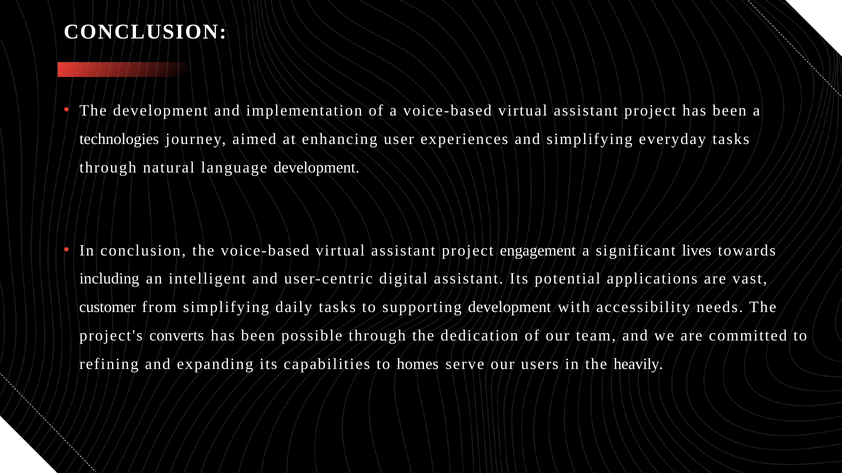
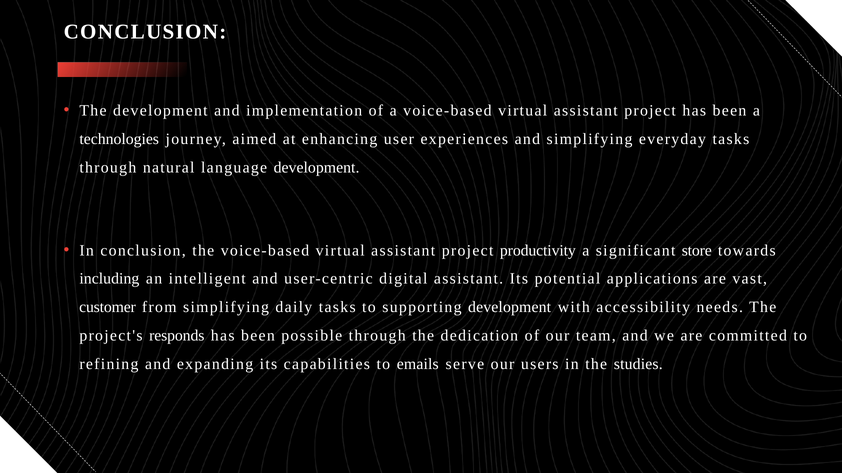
engagement: engagement -> productivity
lives: lives -> store
converts: converts -> responds
homes: homes -> emails
heavily: heavily -> studies
